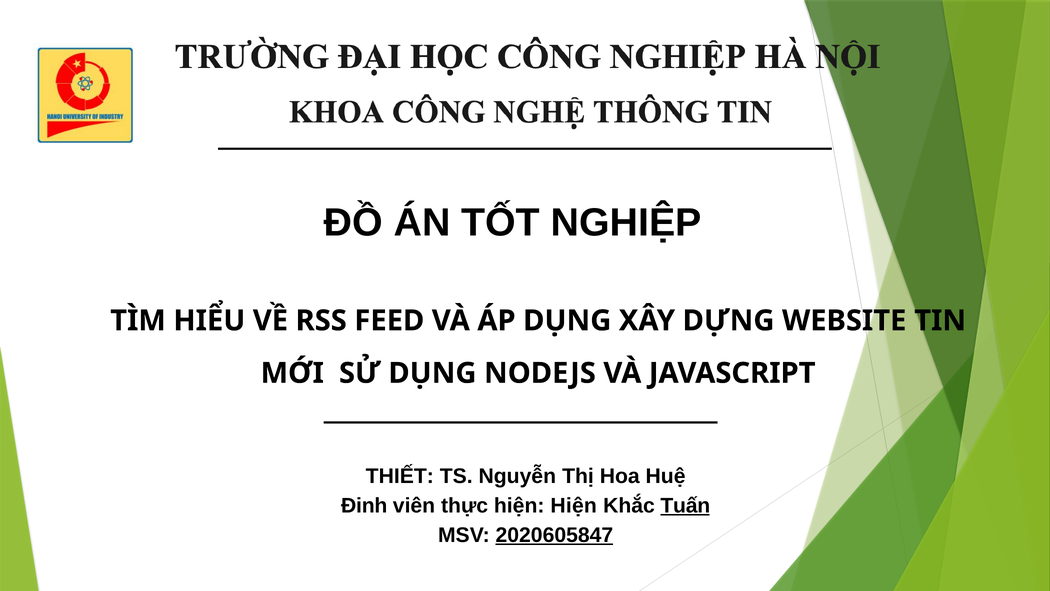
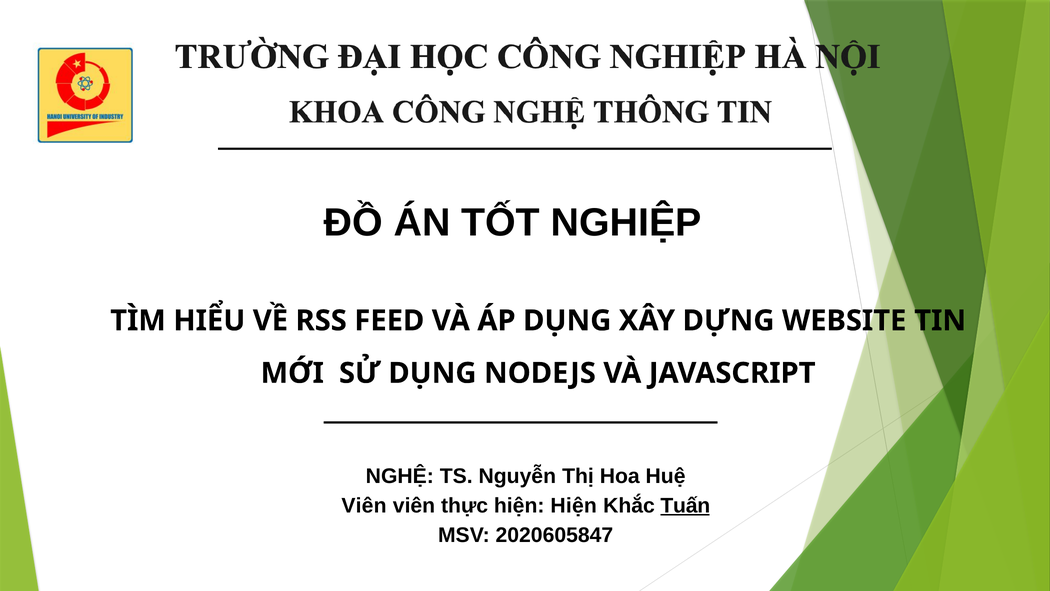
THIẾT: THIẾT -> NGHỆ
Đinh at (364, 505): Đinh -> Viên
2020605847 underline: present -> none
